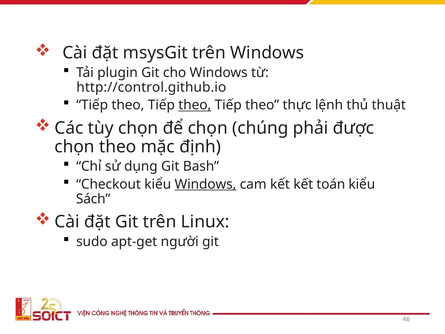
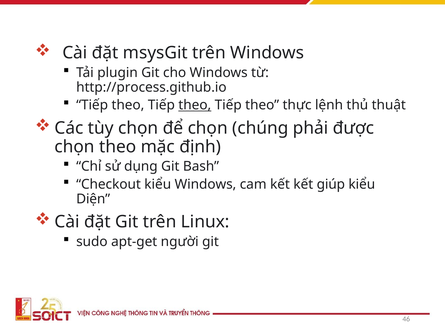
http://control.github.io: http://control.github.io -> http://process.github.io
Windows at (205, 184) underline: present -> none
toán: toán -> giúp
Sách: Sách -> Diện
